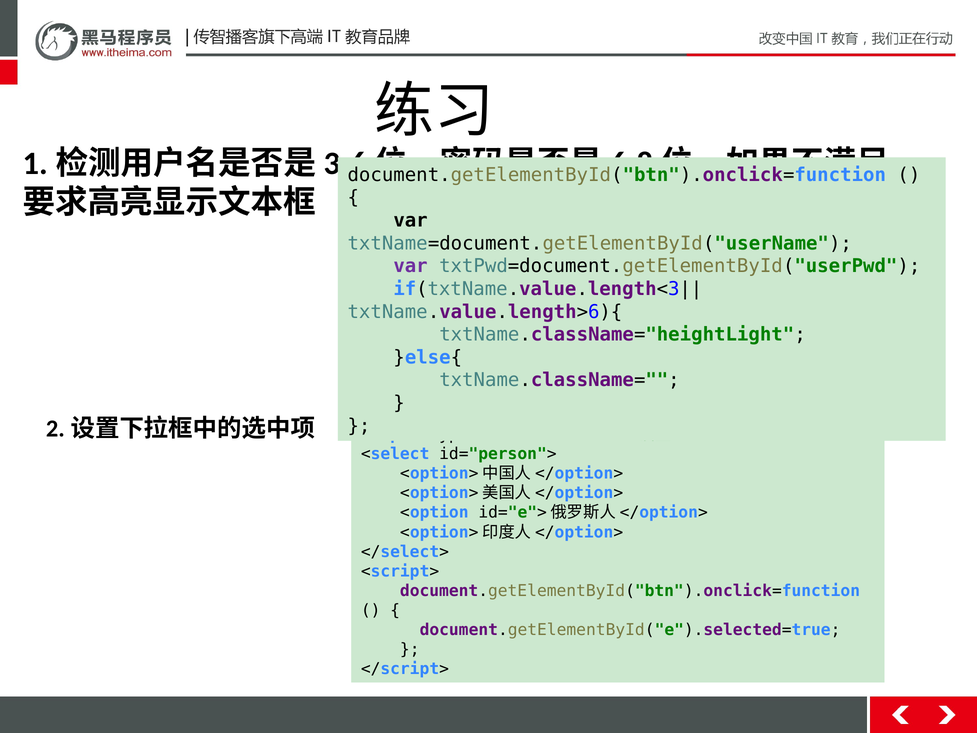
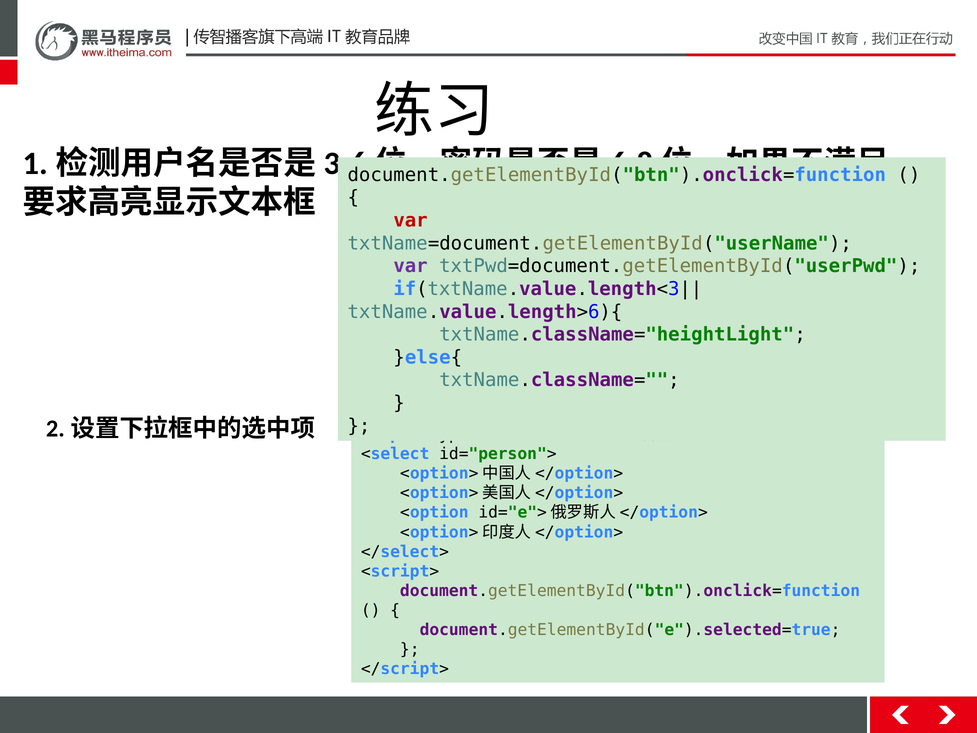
var at (411, 220) colour: black -> red
